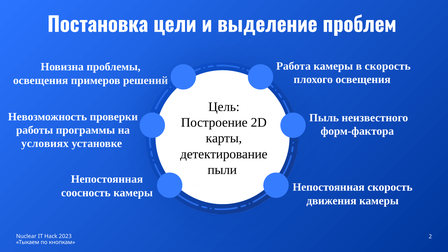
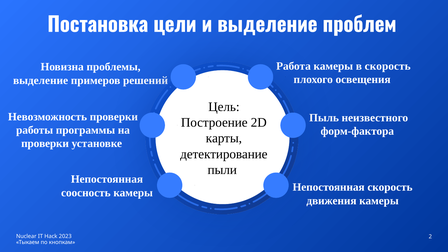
освещения at (41, 80): освещения -> выделение
условиях at (45, 144): условиях -> проверки
